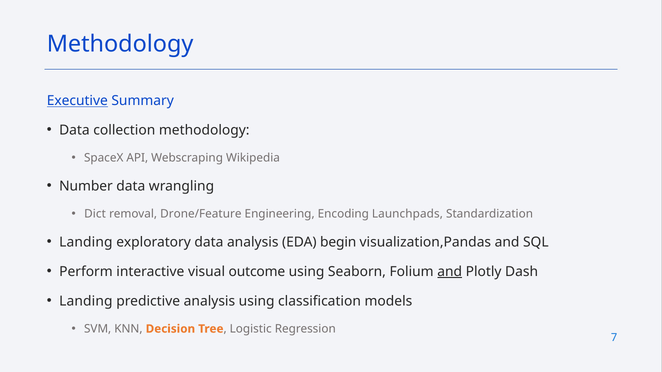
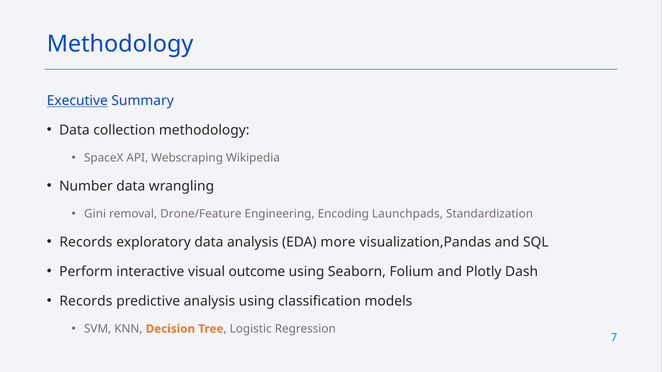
Dict: Dict -> Gini
Landing at (86, 242): Landing -> Records
begin: begin -> more
and at (450, 272) underline: present -> none
Landing at (86, 302): Landing -> Records
